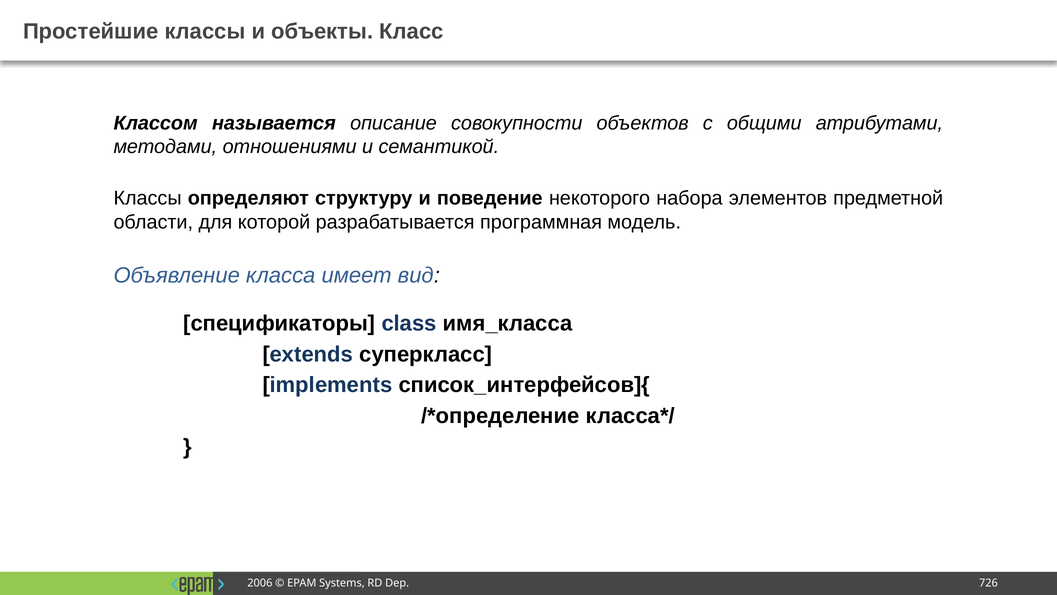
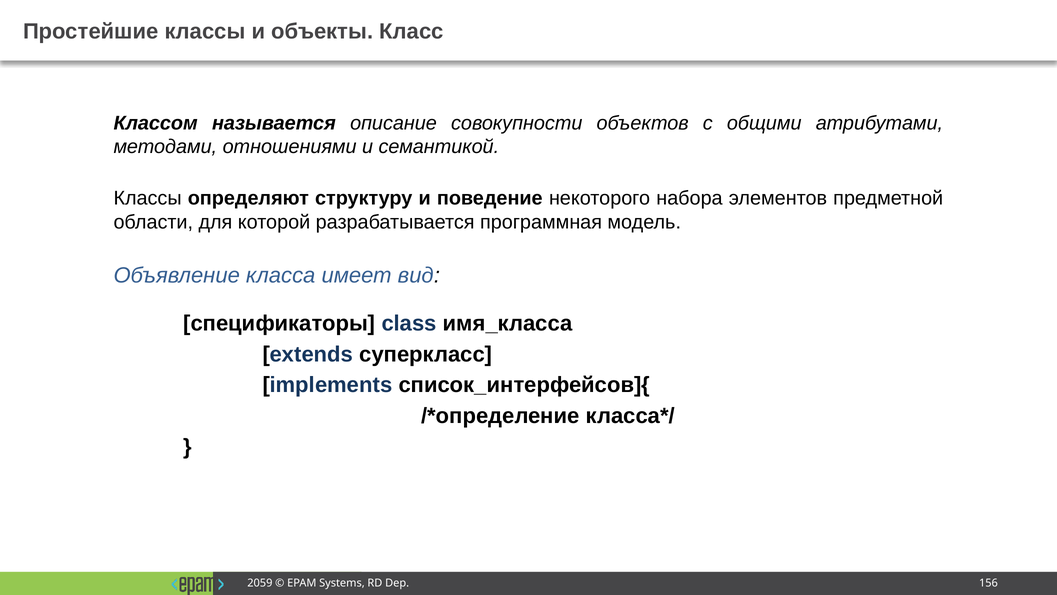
2006: 2006 -> 2059
726: 726 -> 156
